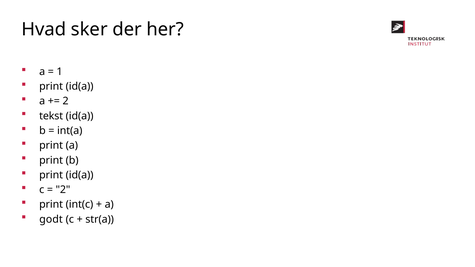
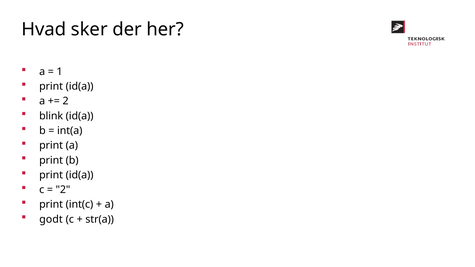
tekst: tekst -> blink
